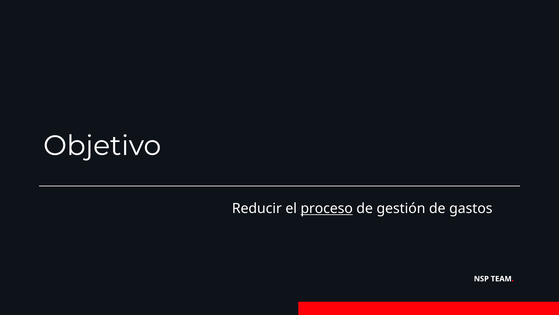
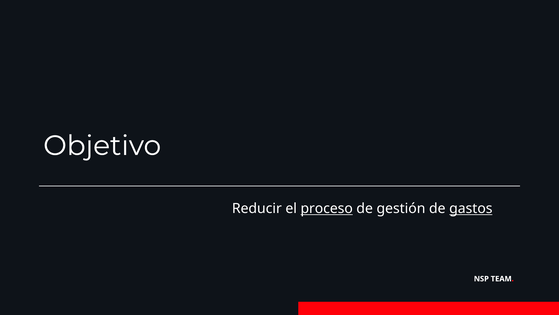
gastos underline: none -> present
